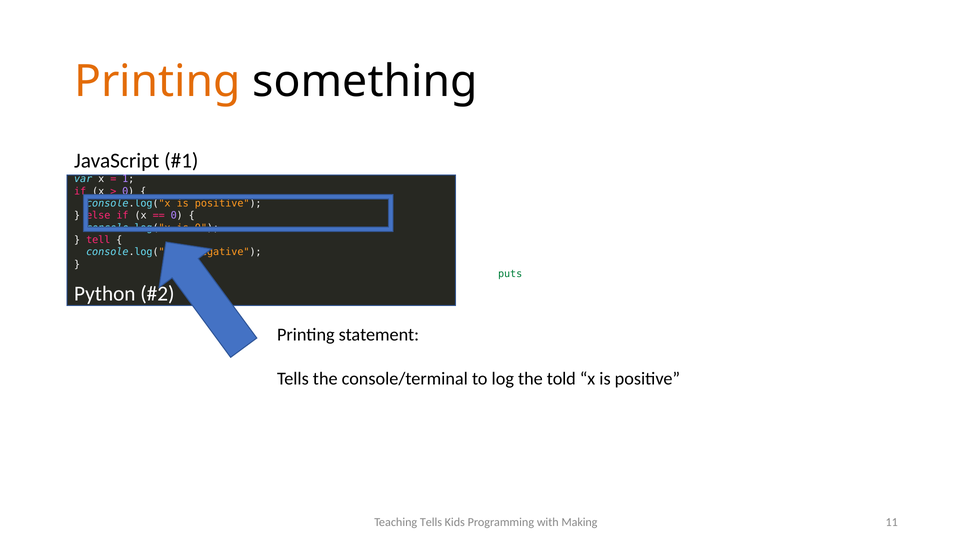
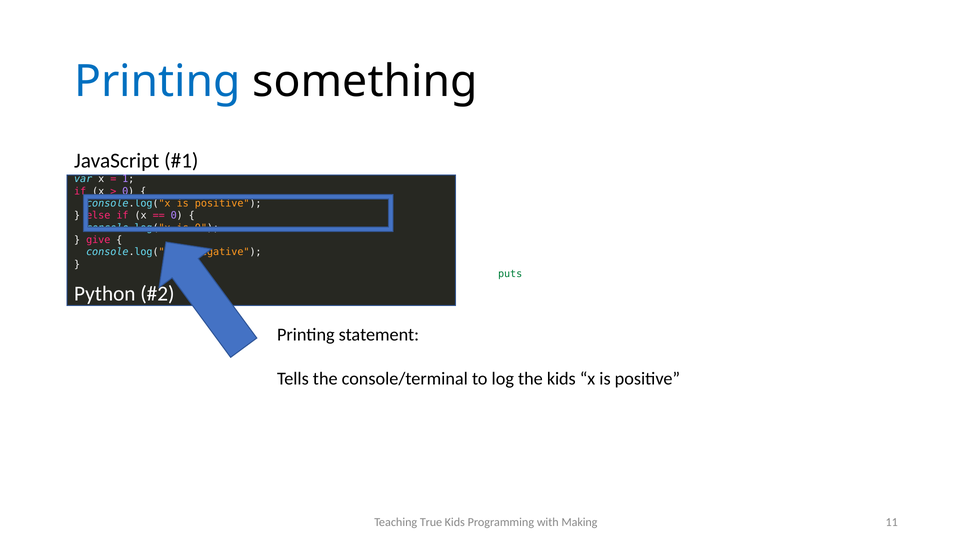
Printing at (157, 82) colour: orange -> blue
tell at (98, 240): tell -> give
the told: told -> kids
Teaching Tells: Tells -> True
